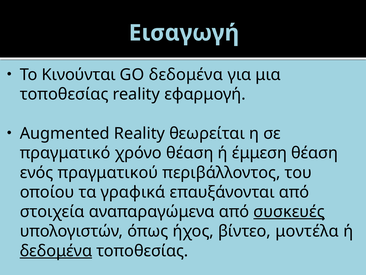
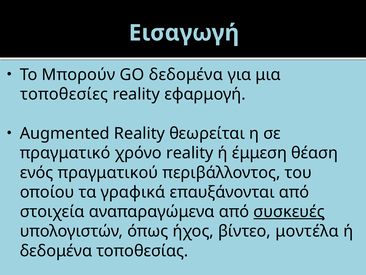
Κινούνται: Κινούνται -> Μπορούν
τοποθεσίας at (64, 94): τοποθεσίας -> τοποθεσίες
χρόνο θέαση: θέαση -> reality
δεδομένα at (56, 250) underline: present -> none
